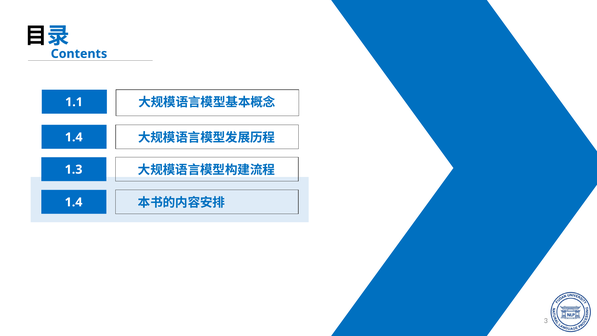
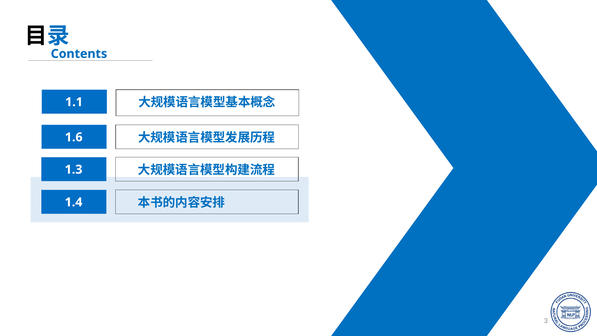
1.4 at (74, 137): 1.4 -> 1.6
